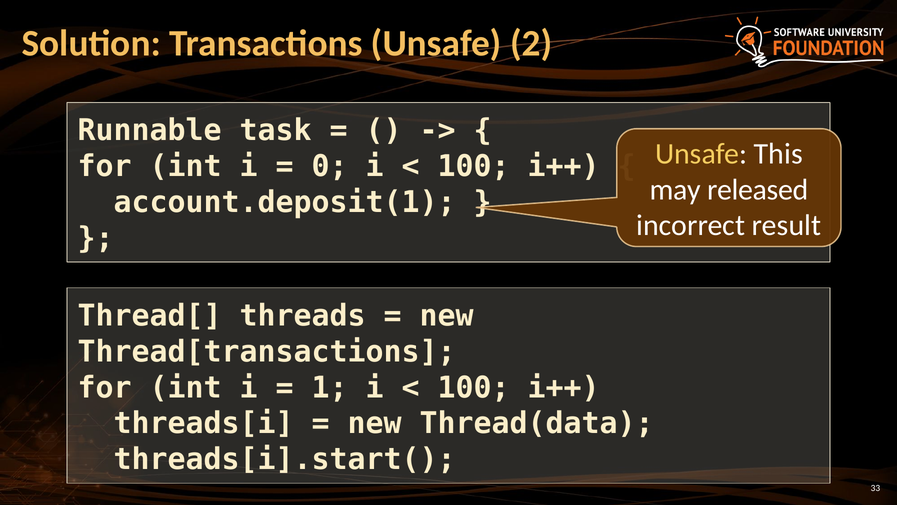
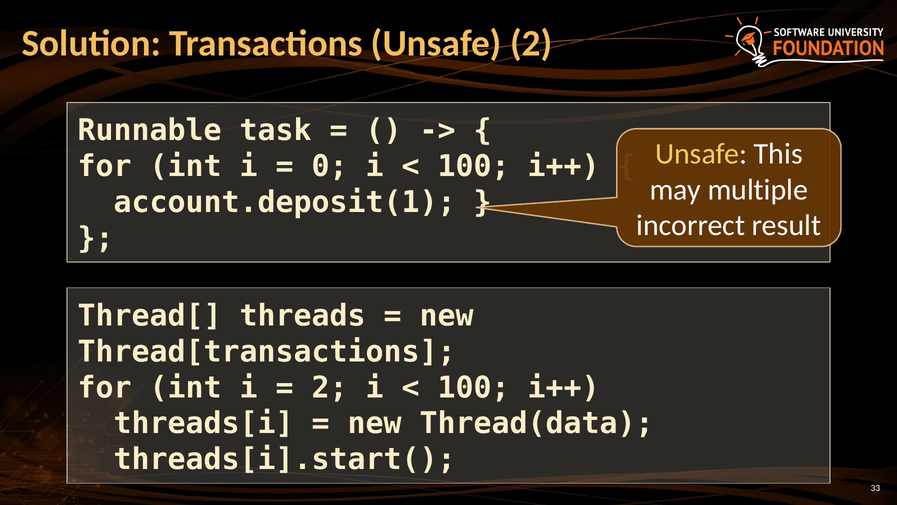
released: released -> multiple
1 at (330, 387): 1 -> 2
